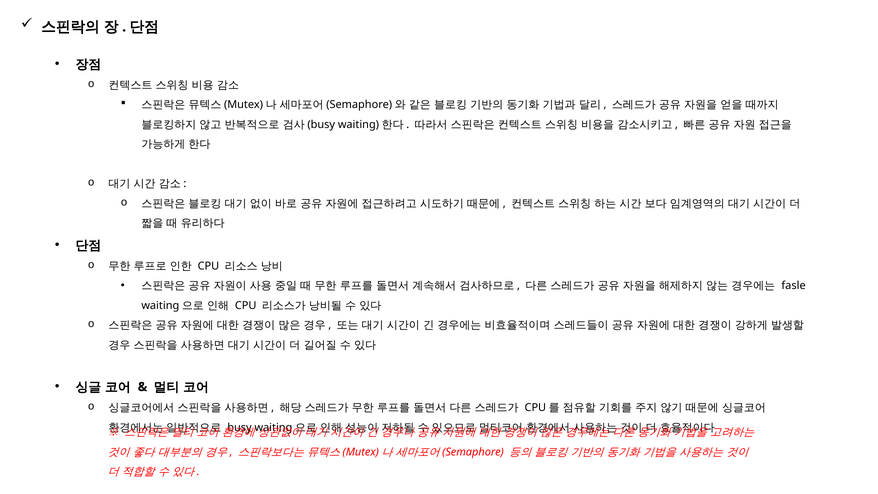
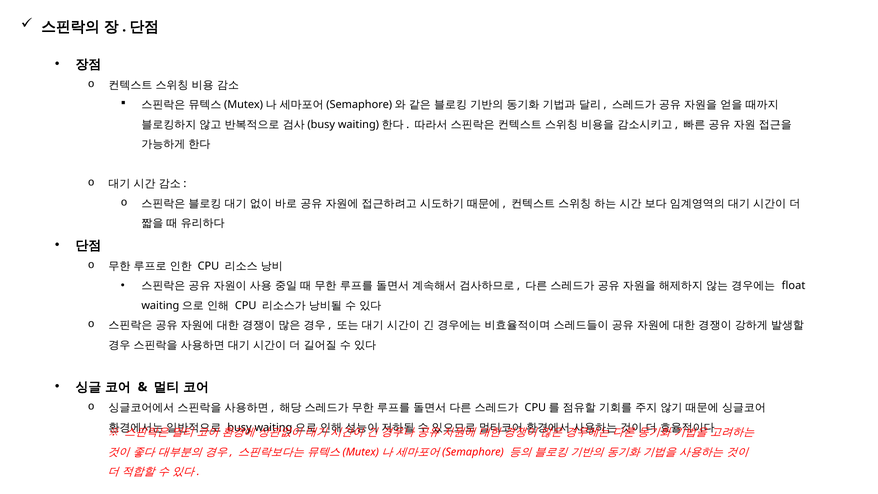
fasle: fasle -> float
